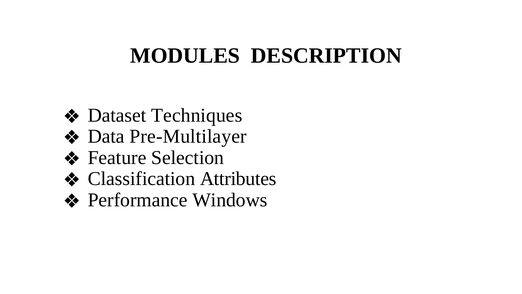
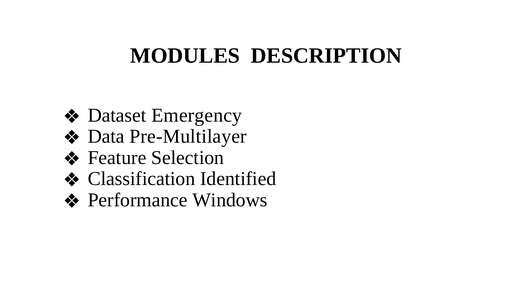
Techniques: Techniques -> Emergency
Attributes: Attributes -> Identified
